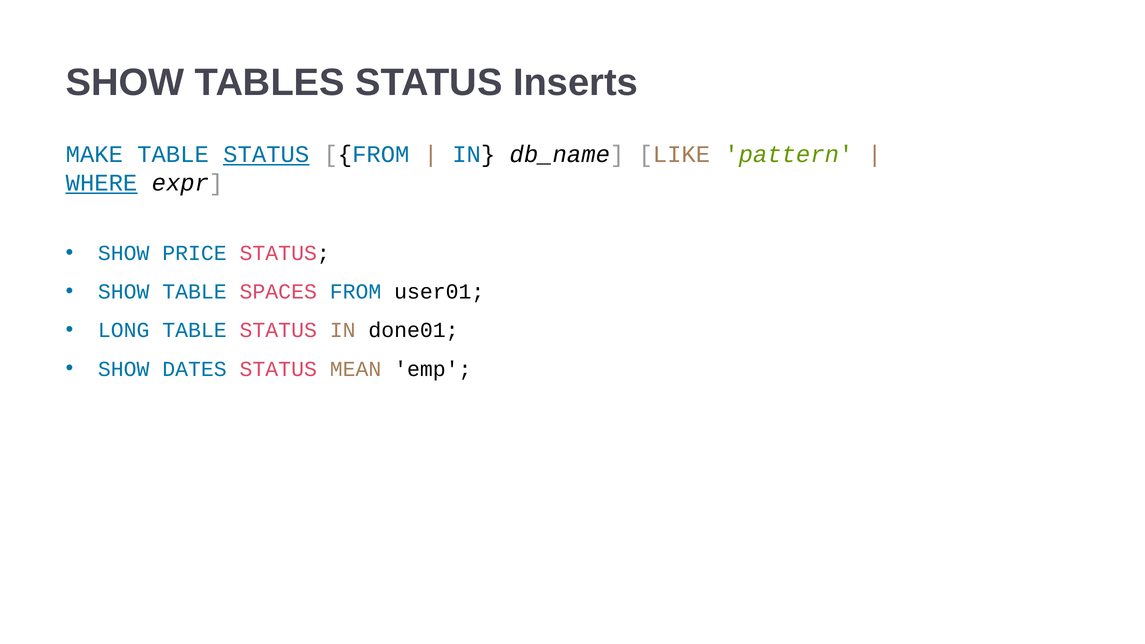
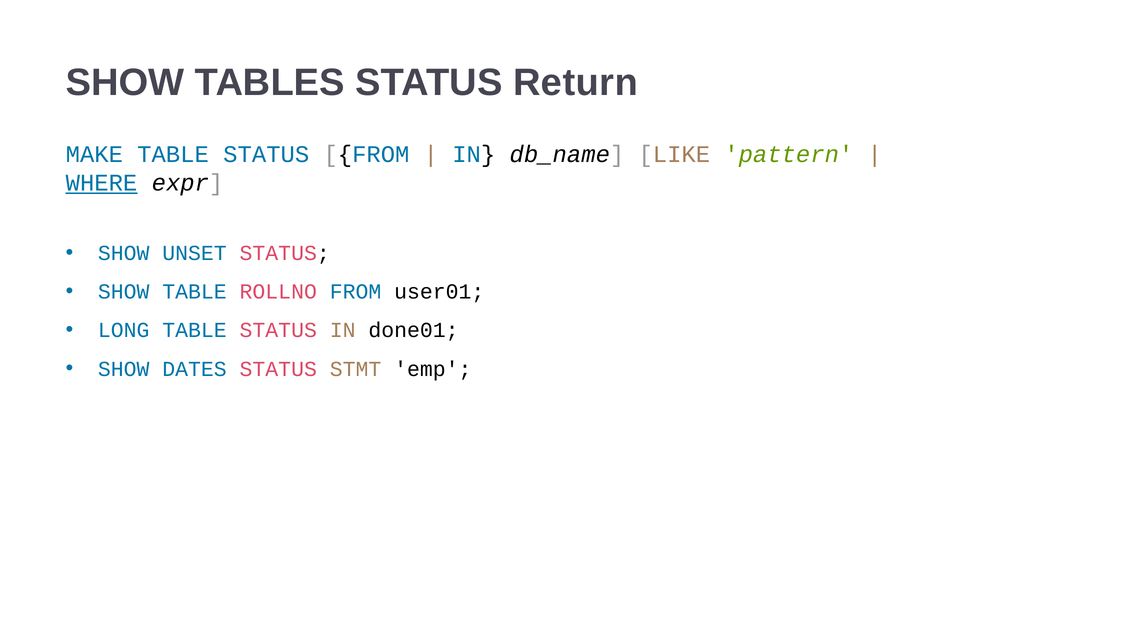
Inserts: Inserts -> Return
STATUS at (266, 154) underline: present -> none
PRICE: PRICE -> UNSET
SPACES: SPACES -> ROLLNO
MEAN: MEAN -> STMT
